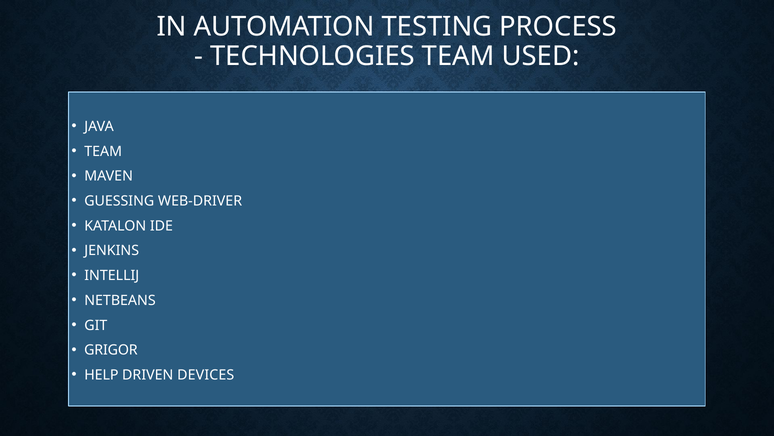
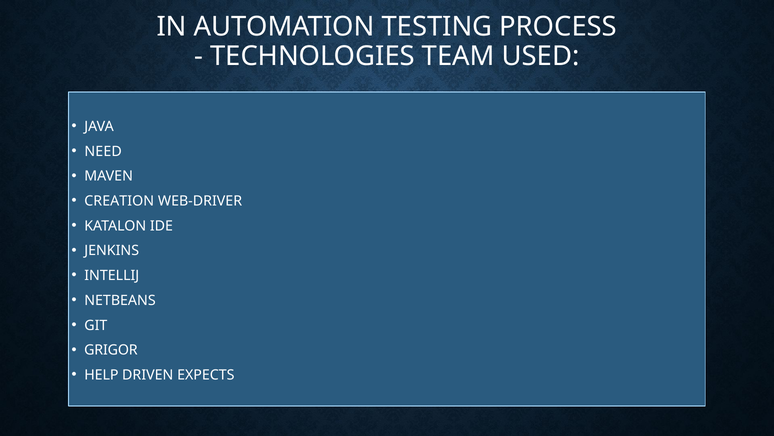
TEAM at (103, 151): TEAM -> NEED
GUESSING: GUESSING -> CREATION
DEVICES: DEVICES -> EXPECTS
